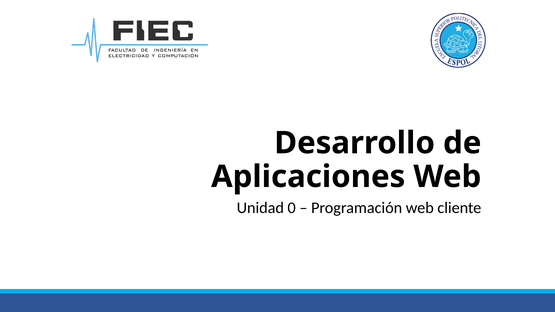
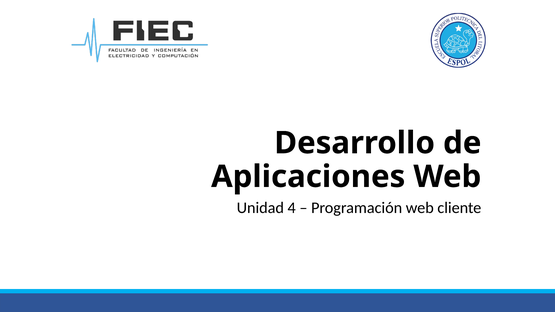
0: 0 -> 4
